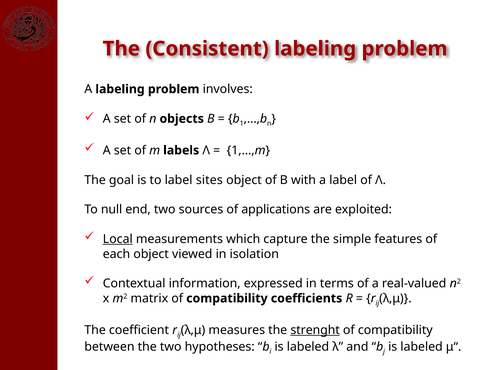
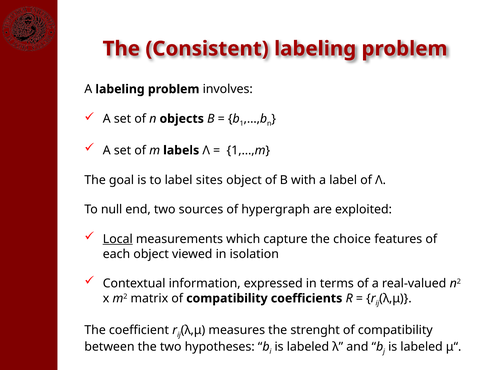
applications: applications -> hypergraph
simple: simple -> choice
strenght underline: present -> none
